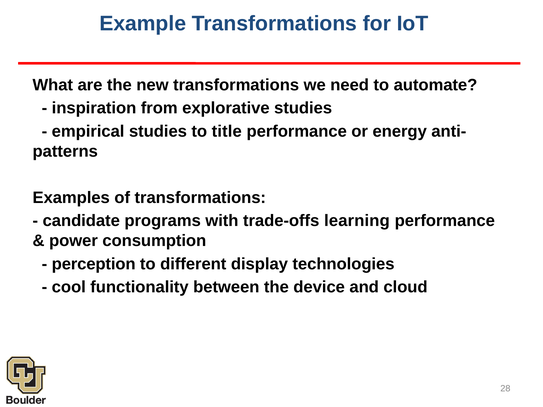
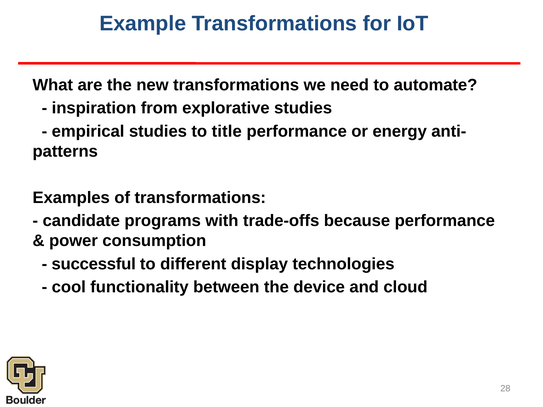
learning: learning -> because
perception: perception -> successful
